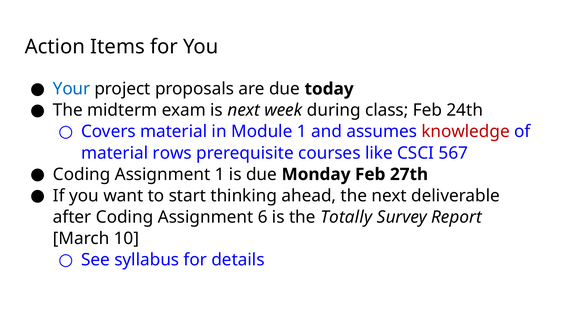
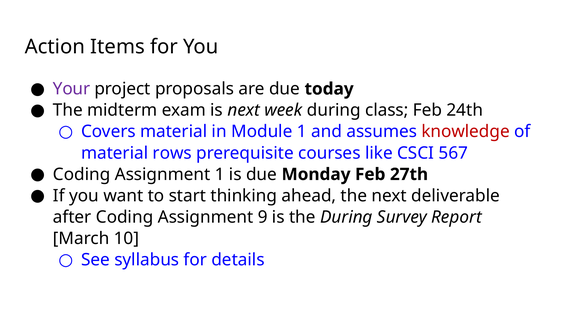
Your colour: blue -> purple
6: 6 -> 9
the Totally: Totally -> During
